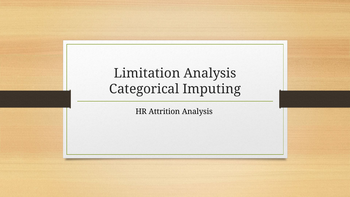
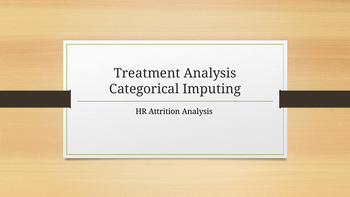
Limitation: Limitation -> Treatment
